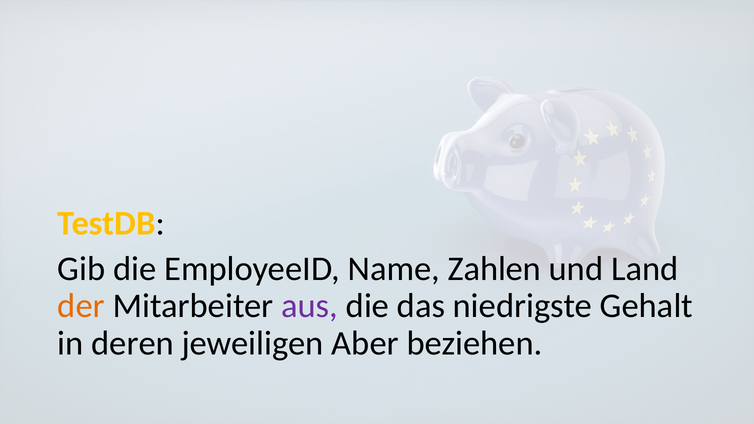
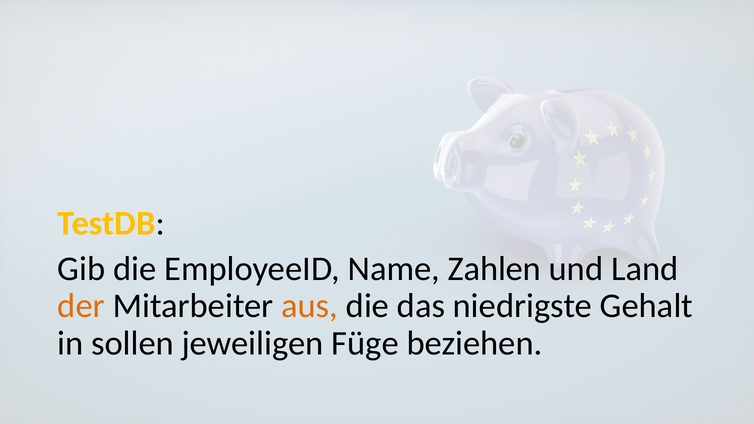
aus colour: purple -> orange
deren: deren -> sollen
Aber: Aber -> Füge
